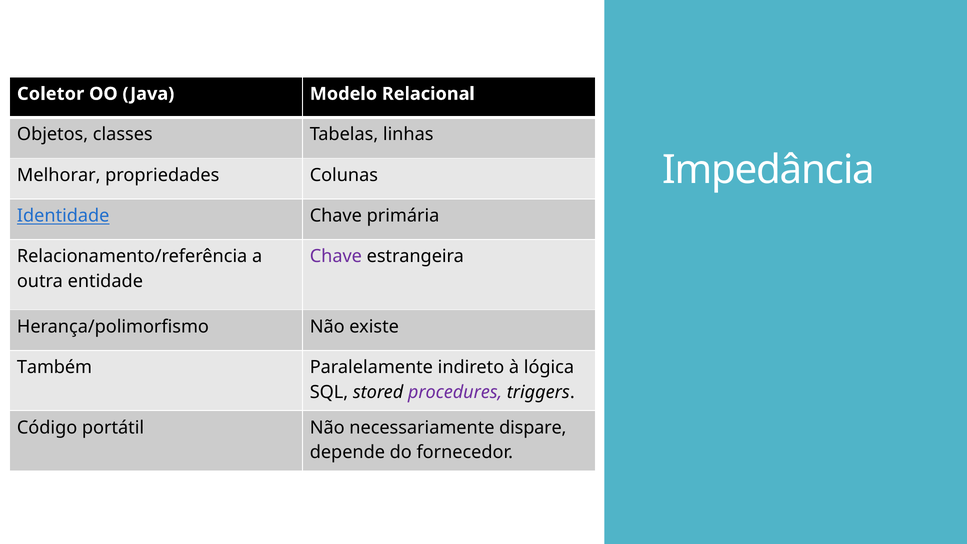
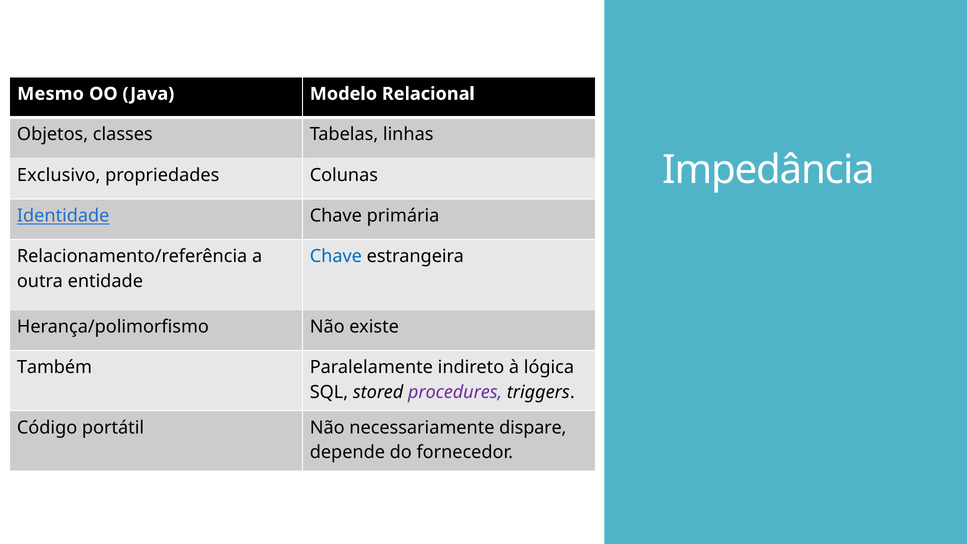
Coletor: Coletor -> Mesmo
Melhorar: Melhorar -> Exclusivo
Chave at (336, 256) colour: purple -> blue
